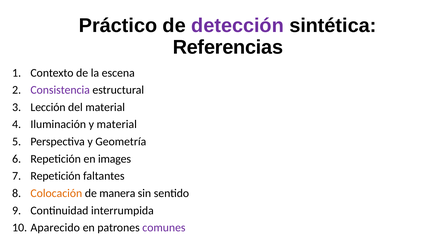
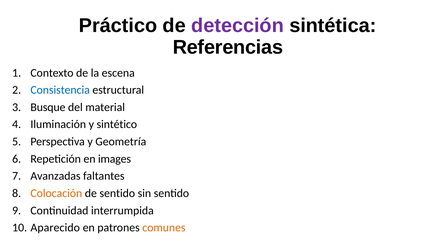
Consistencia colour: purple -> blue
Lección: Lección -> Busque
y material: material -> sintético
Repetición at (56, 176): Repetición -> Avanzadas
de manera: manera -> sentido
comunes colour: purple -> orange
